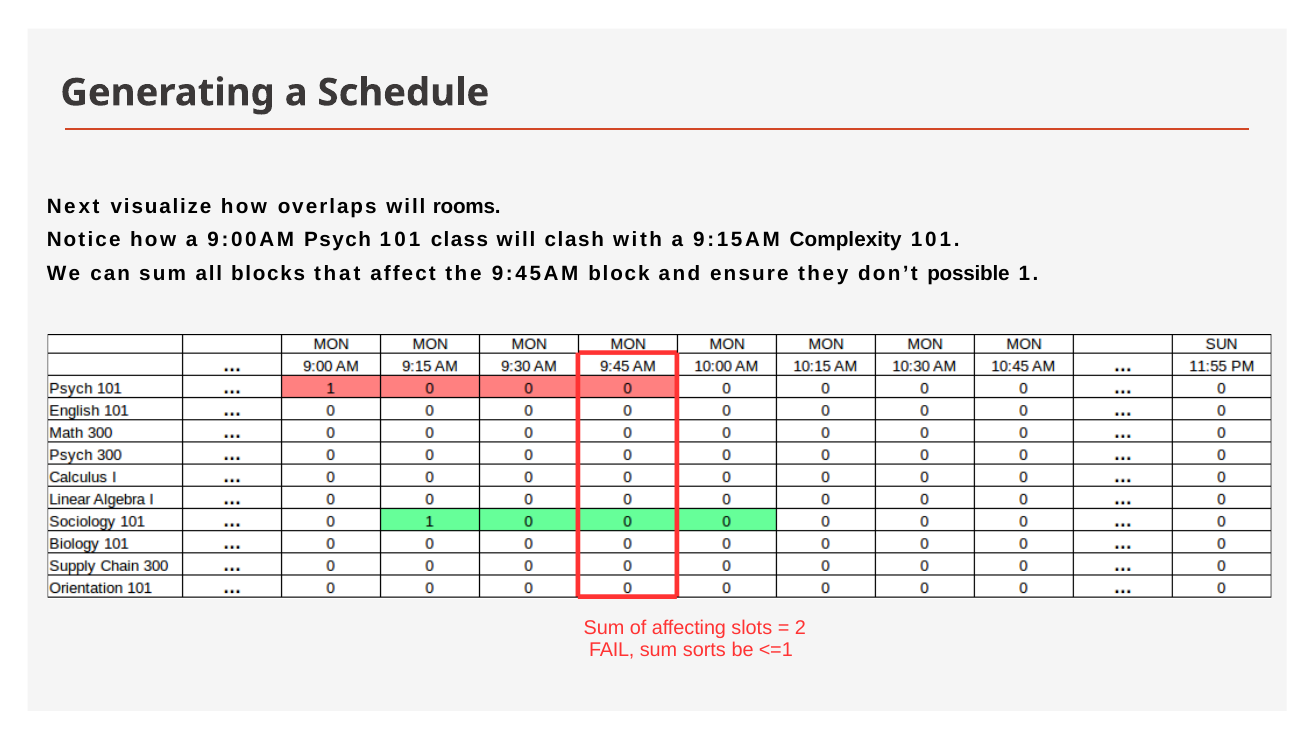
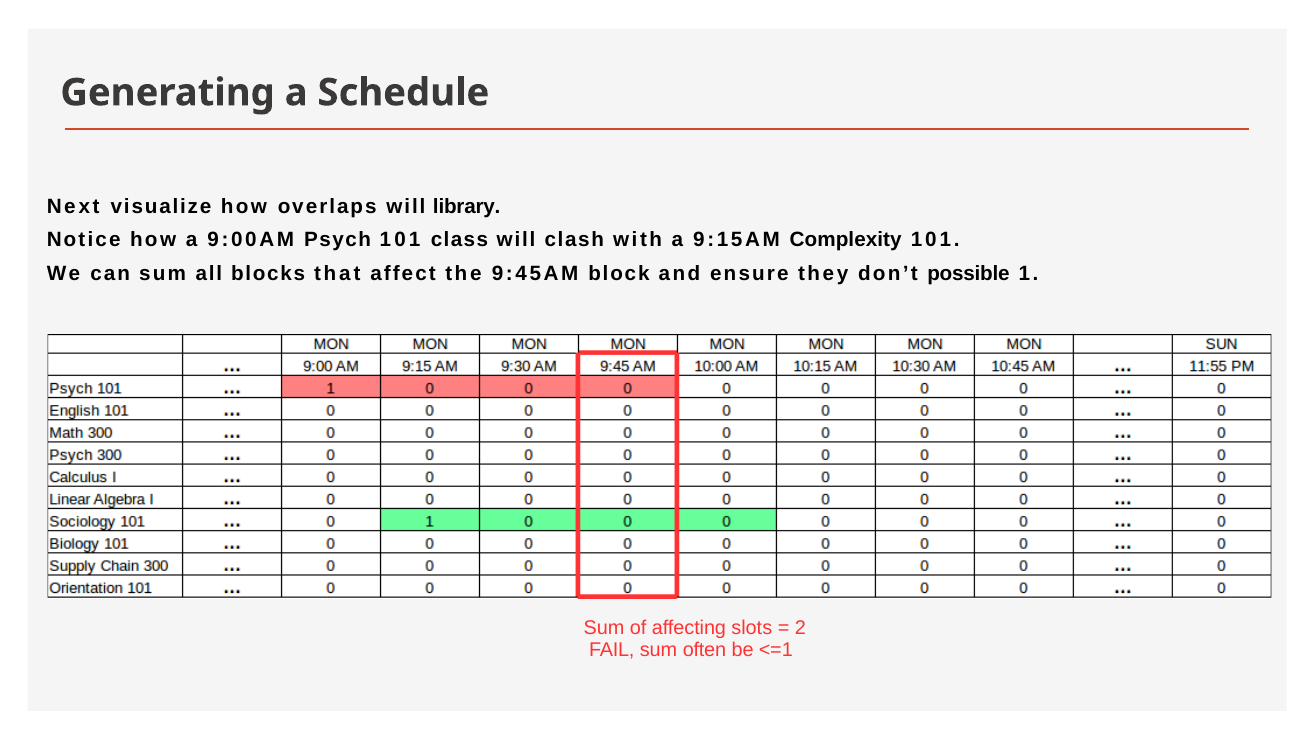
rooms: rooms -> library
sorts: sorts -> often
